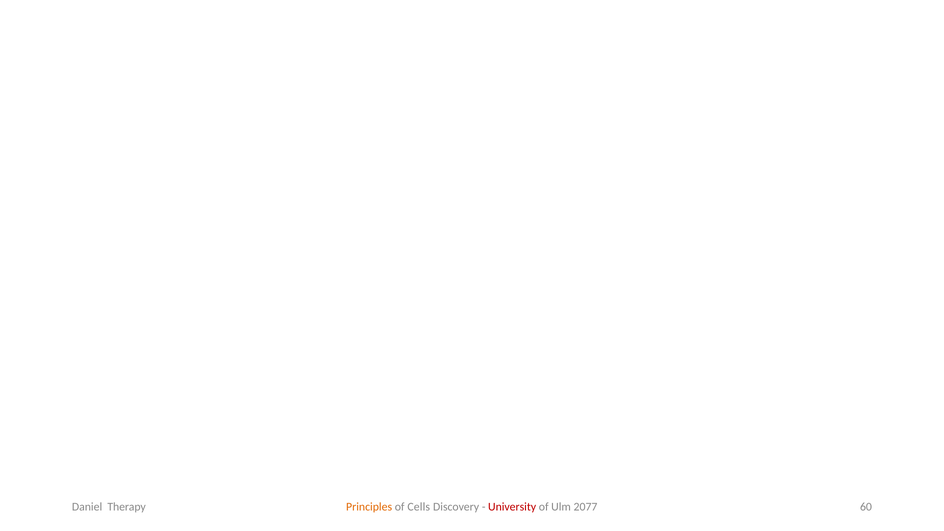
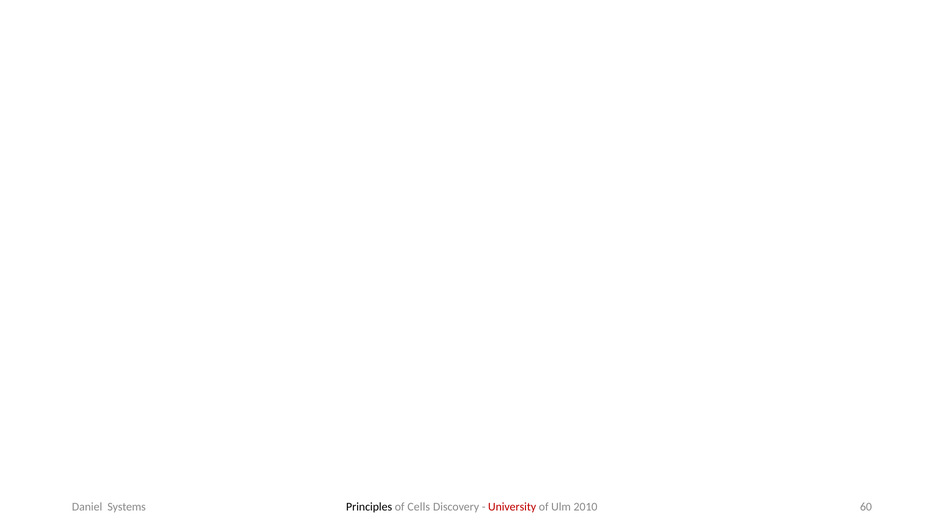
Principles colour: orange -> black
2077: 2077 -> 2010
Therapy: Therapy -> Systems
